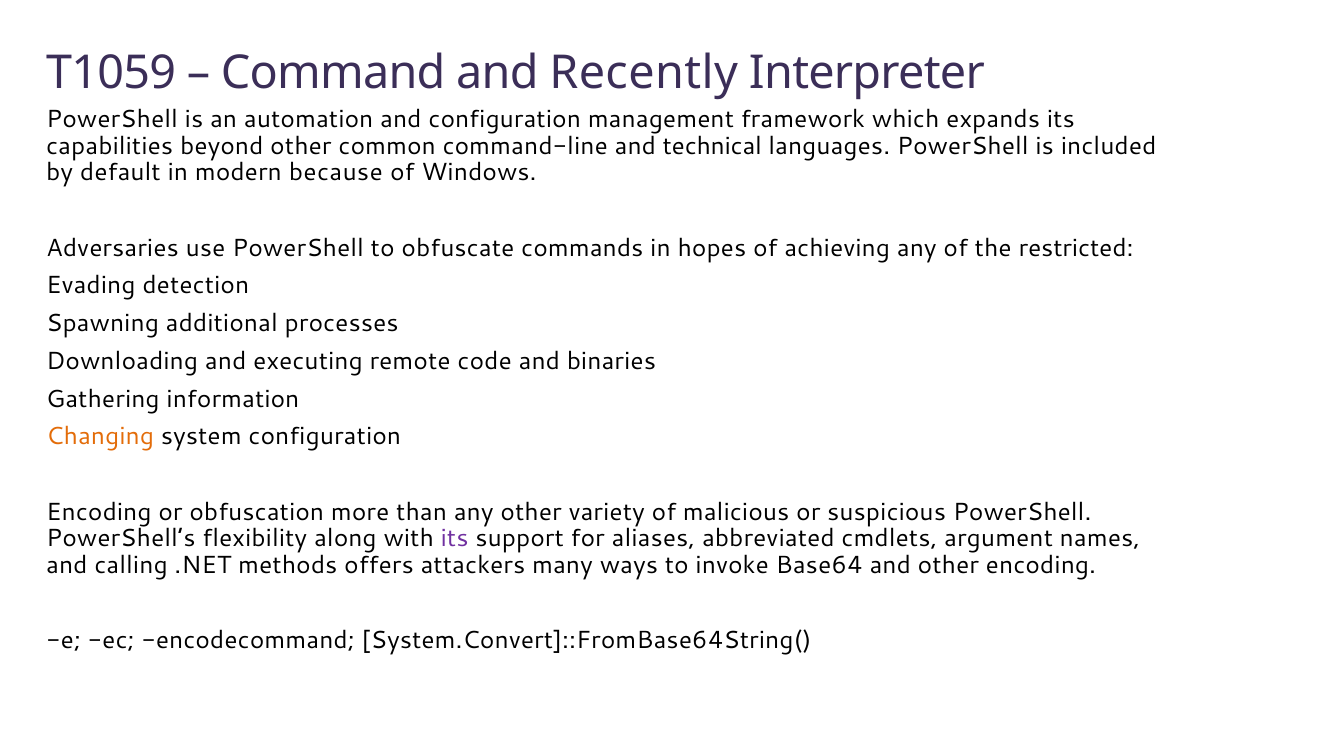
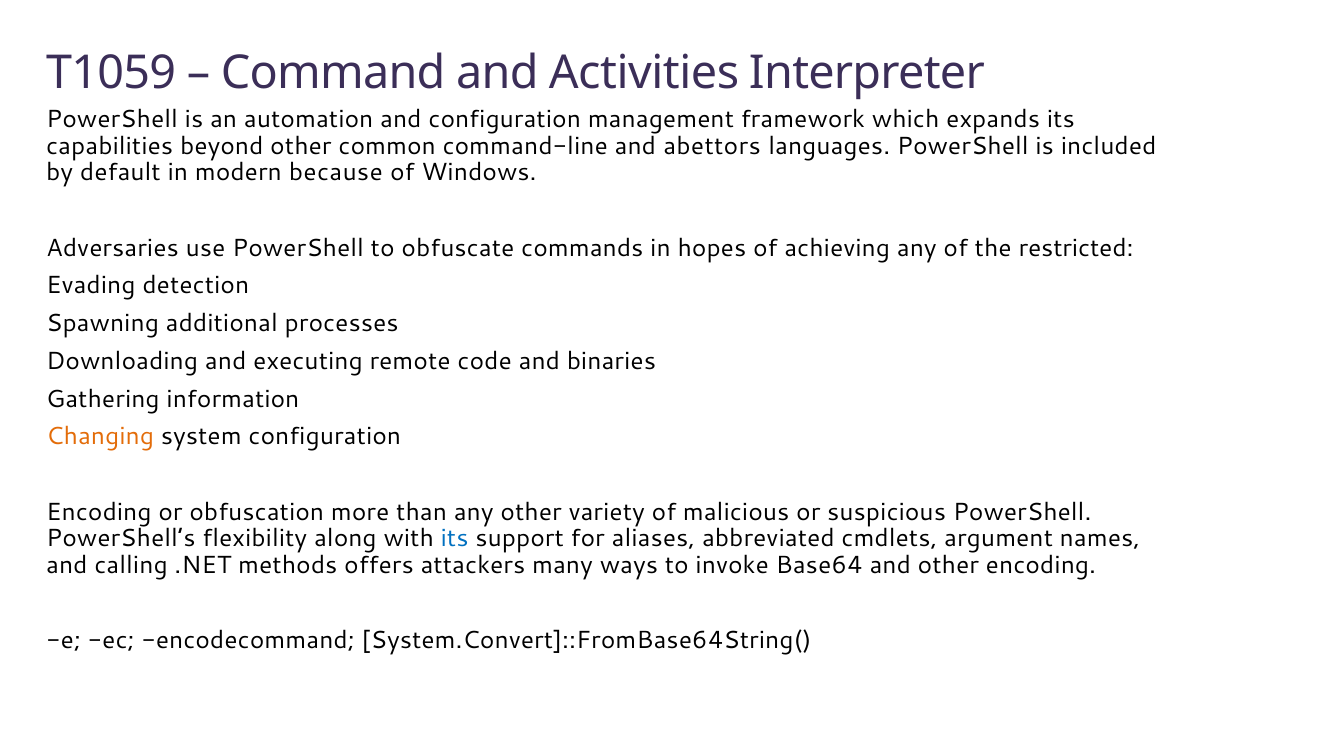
Recently: Recently -> Activities
technical: technical -> abettors
its at (455, 539) colour: purple -> blue
